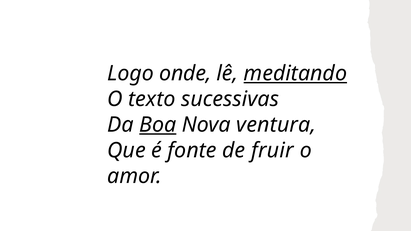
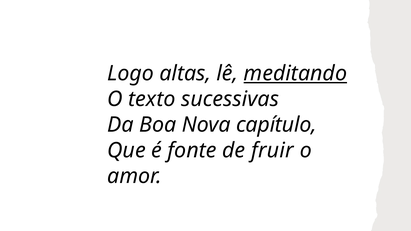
onde: onde -> altas
Boa underline: present -> none
ventura: ventura -> capítulo
